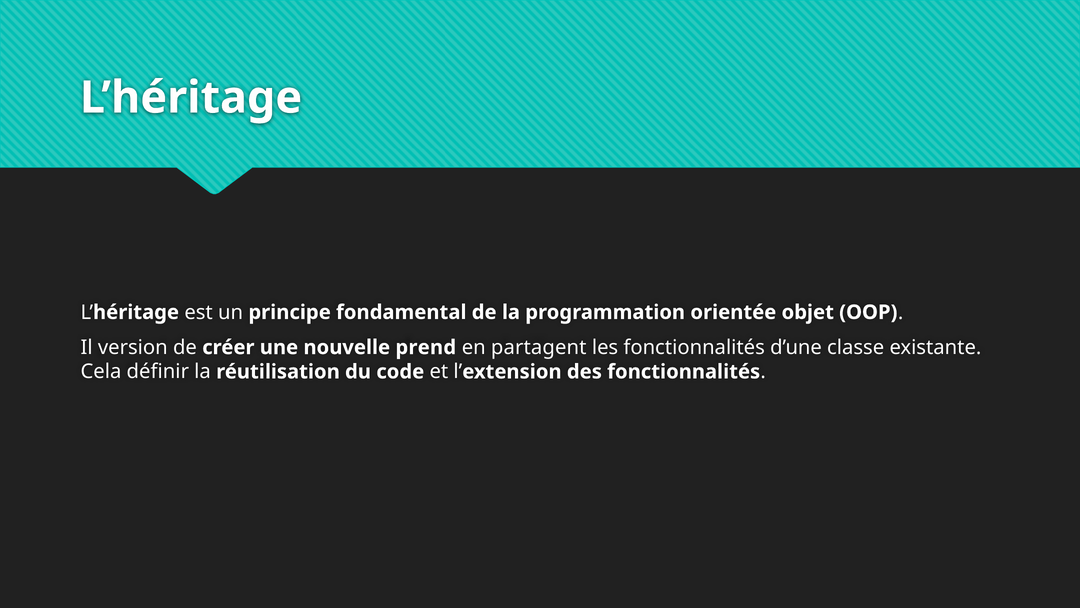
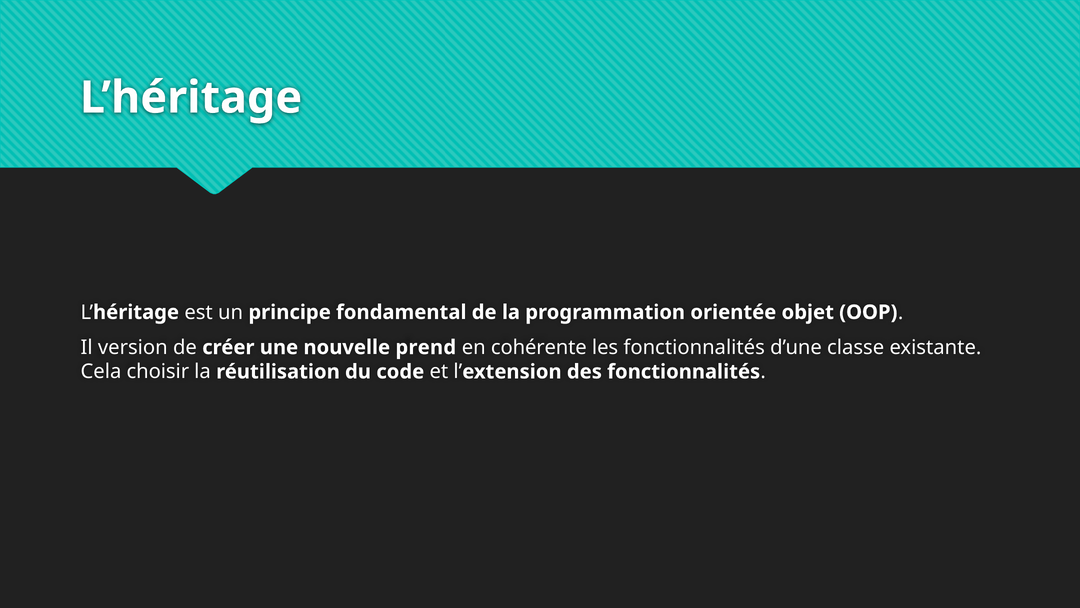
partagent: partagent -> cohérente
définir: définir -> choisir
